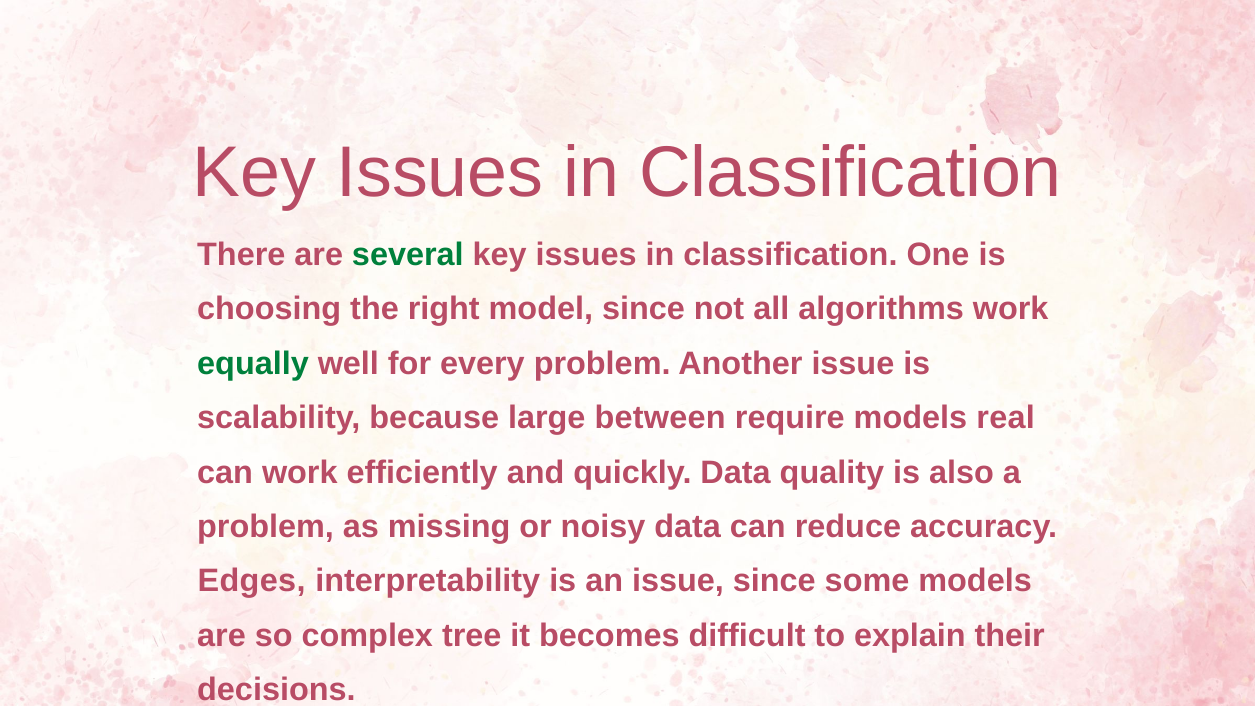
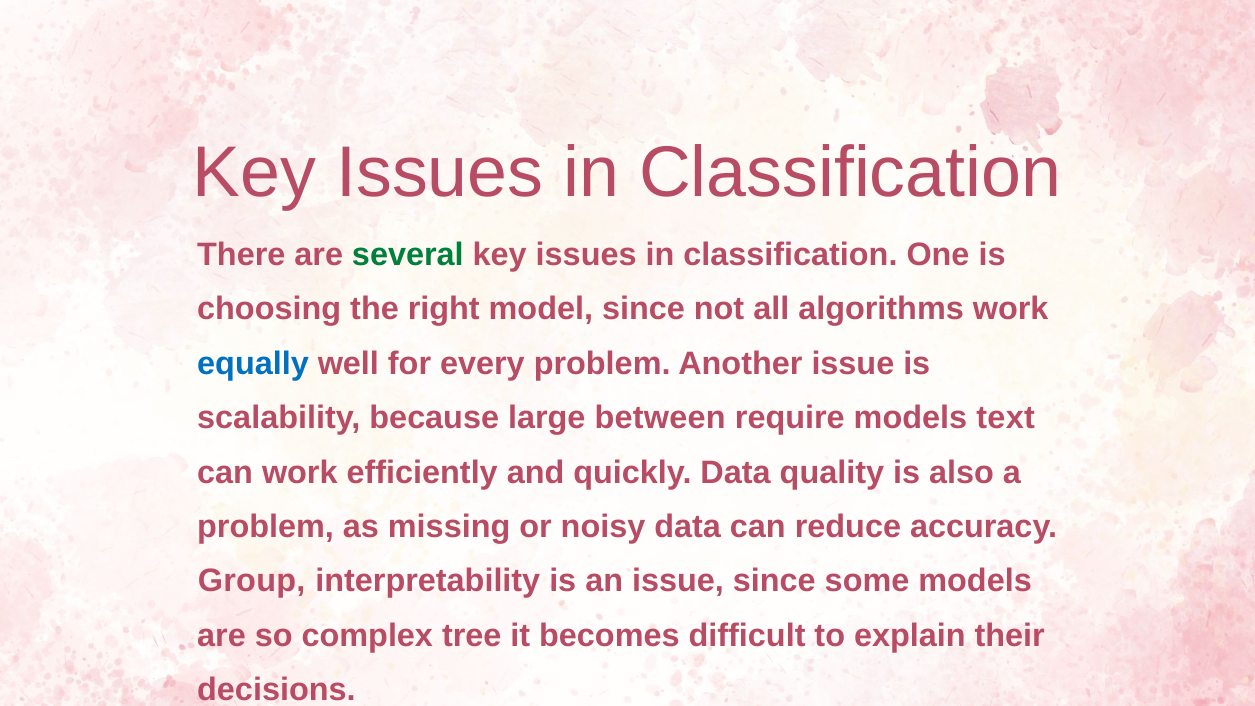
equally colour: green -> blue
real: real -> text
Edges: Edges -> Group
